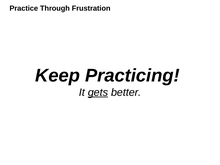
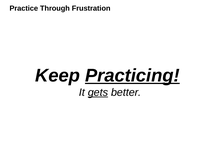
Practicing underline: none -> present
